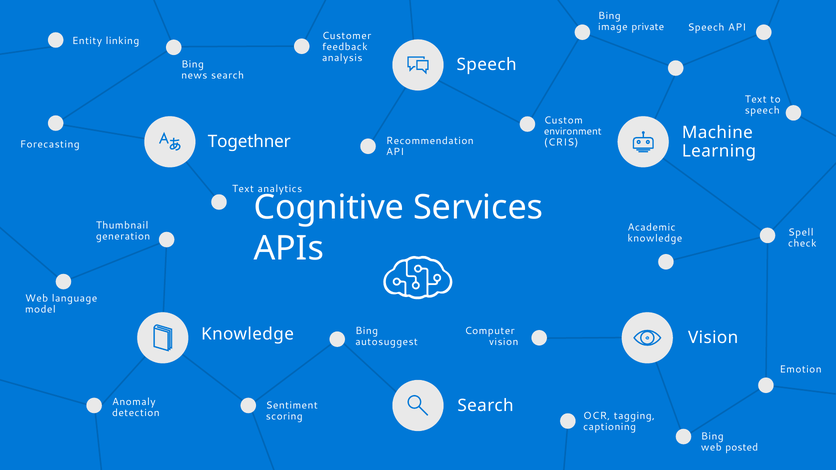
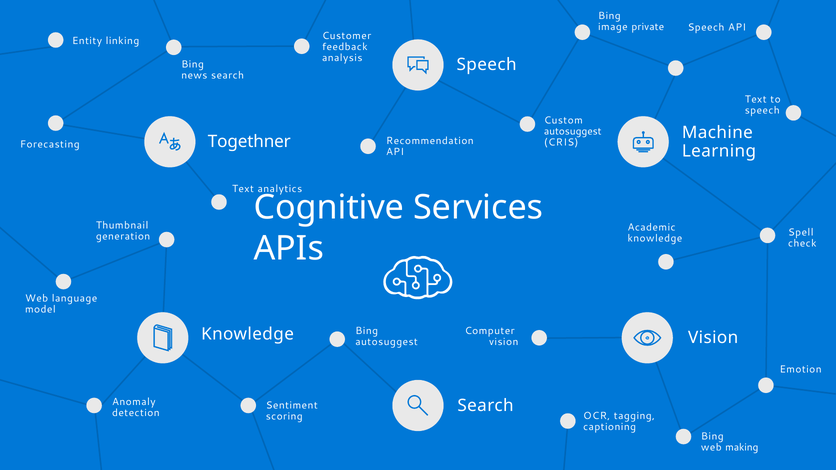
environment at (573, 131): environment -> autosuggest
posted: posted -> making
